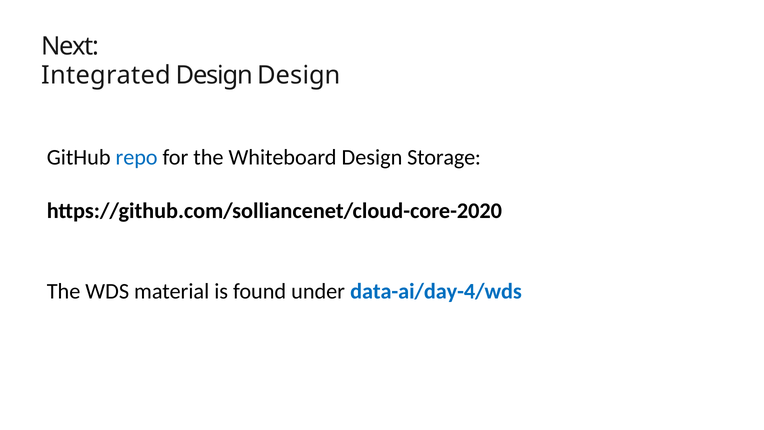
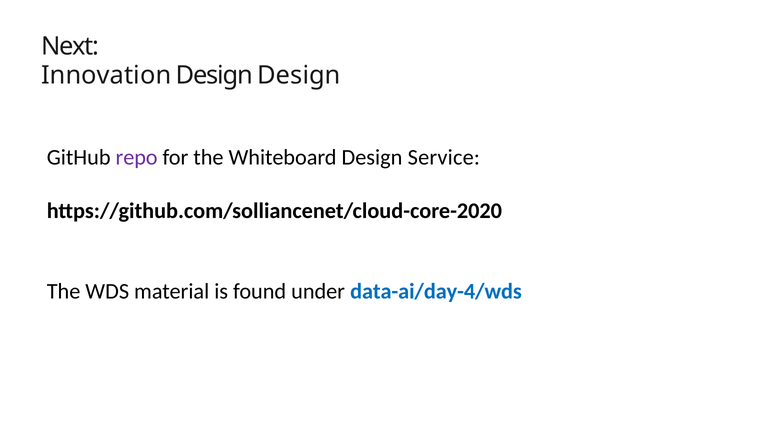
Integrated: Integrated -> Innovation
repo colour: blue -> purple
Storage: Storage -> Service
